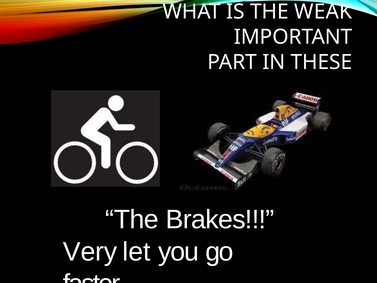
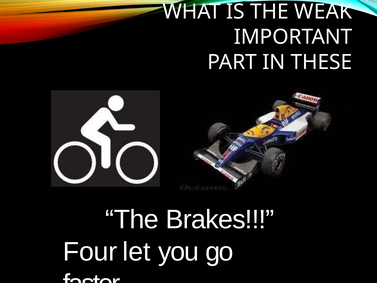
Very: Very -> Four
